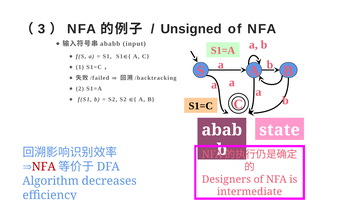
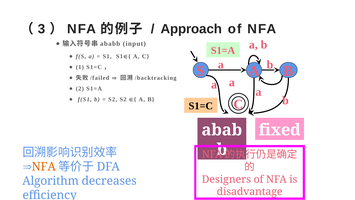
Unsigned: Unsigned -> Approach
state: state -> fixed
NFA at (44, 166) colour: red -> orange
intermediate: intermediate -> disadvantage
